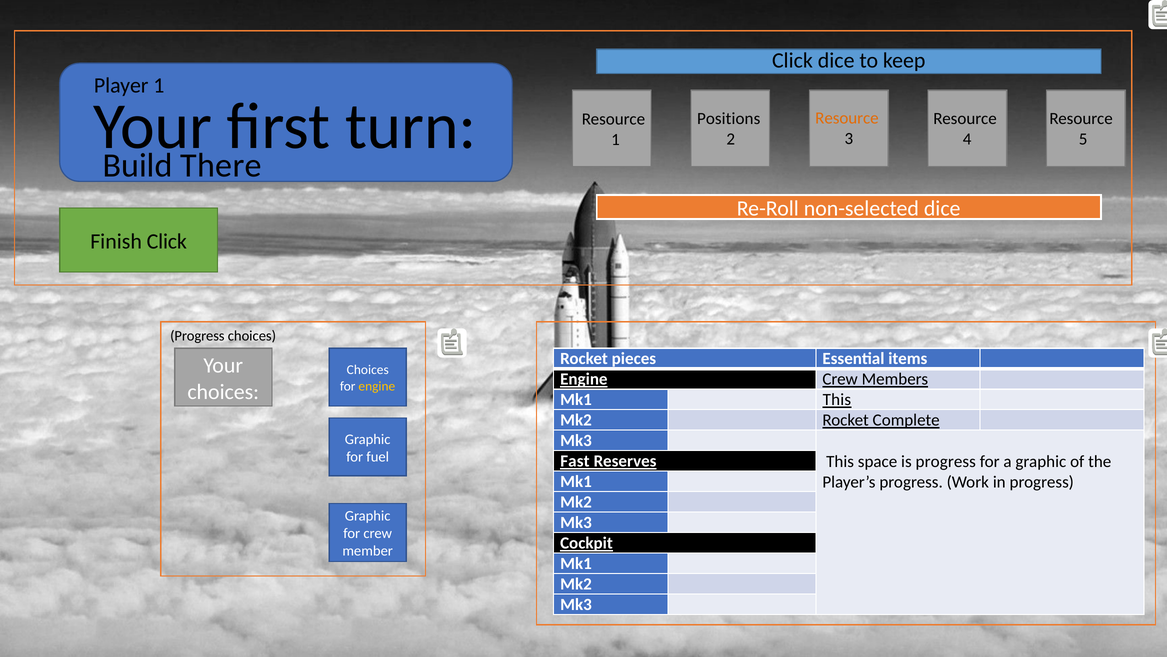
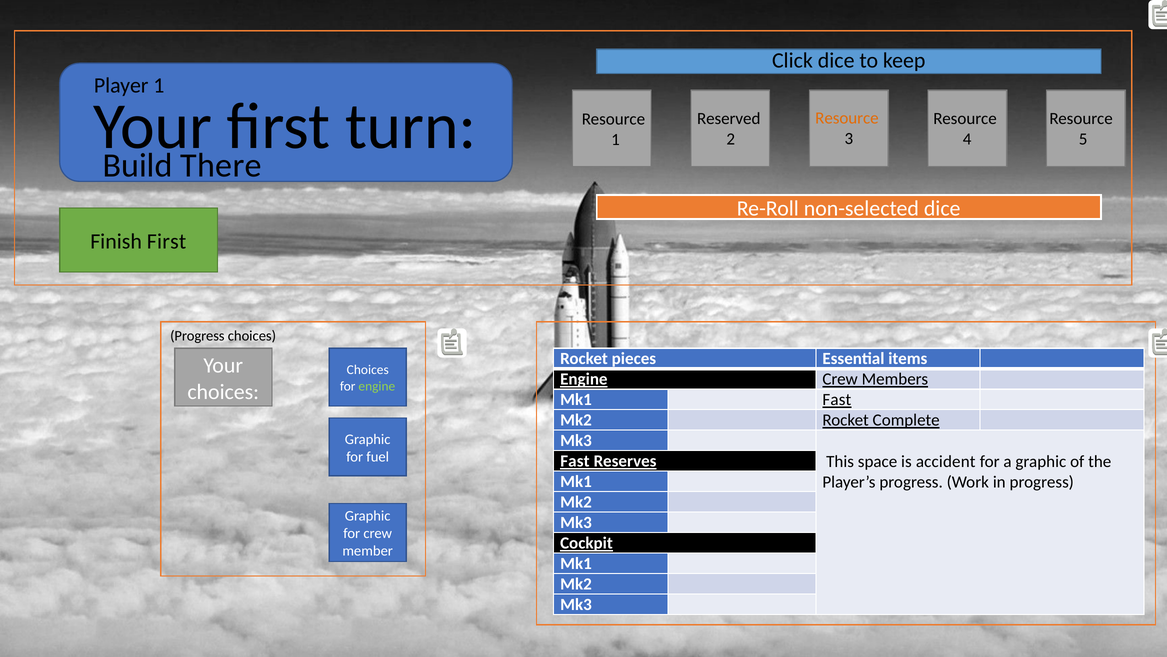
Positions: Positions -> Reserved
Finish Click: Click -> First
engine at (377, 386) colour: yellow -> light green
Mk1 This: This -> Fast
is progress: progress -> accident
